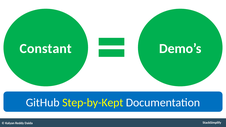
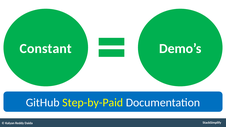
Step-by-Kept: Step-by-Kept -> Step-by-Paid
